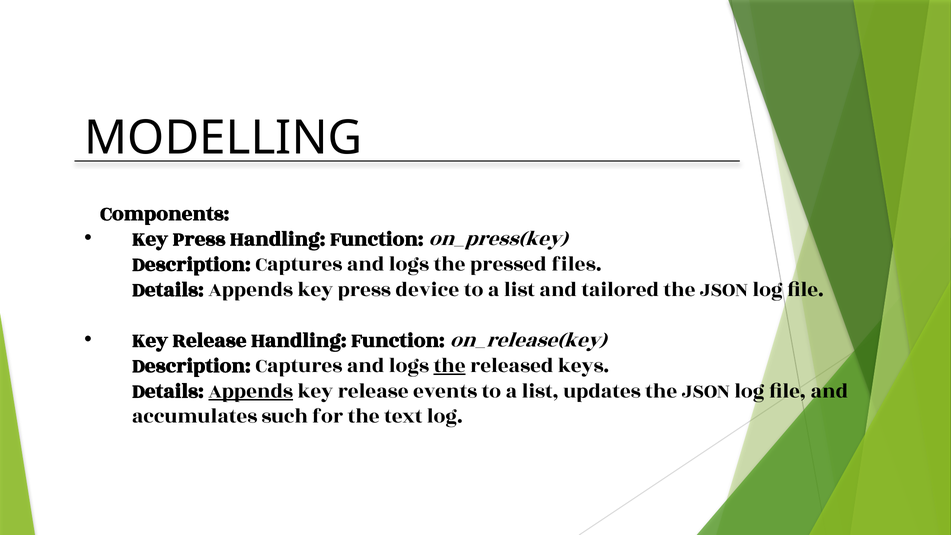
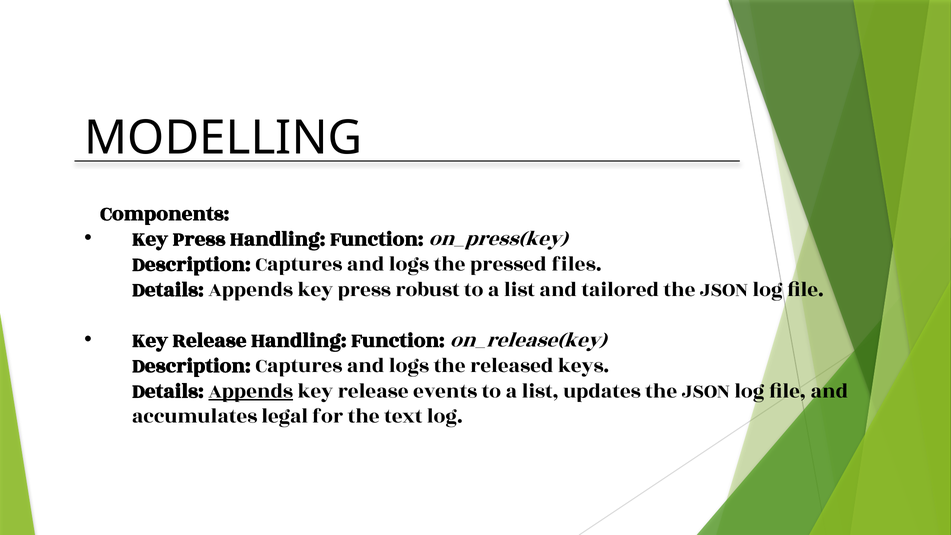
device: device -> robust
the at (450, 365) underline: present -> none
such: such -> legal
